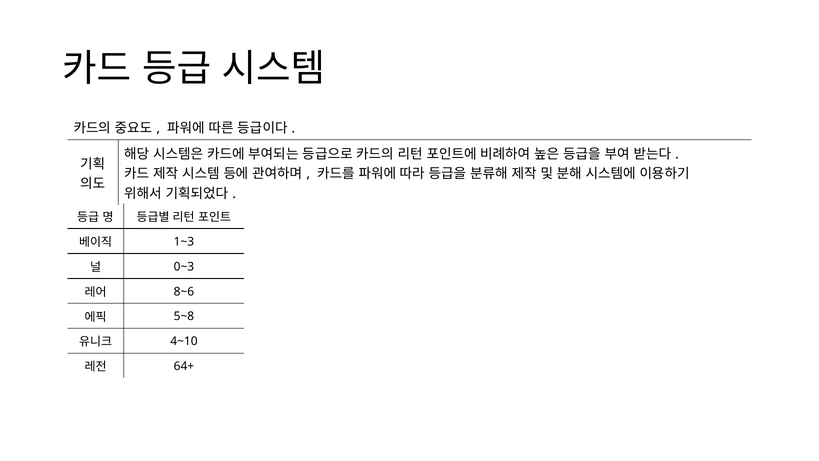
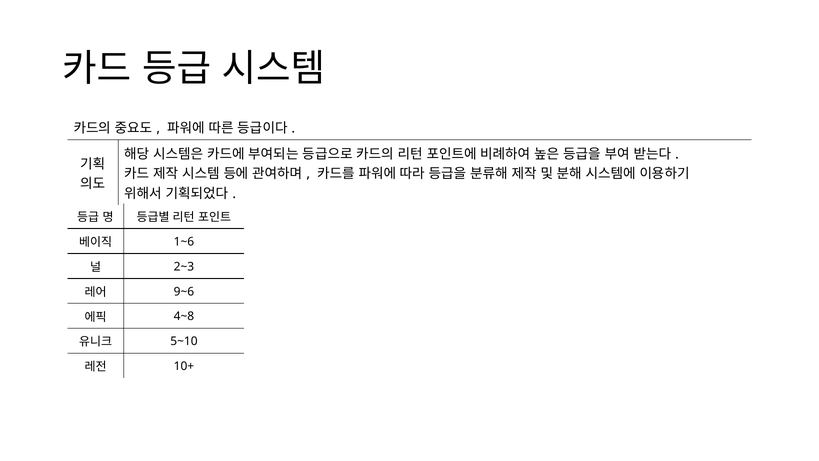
1~3: 1~3 -> 1~6
0~3: 0~3 -> 2~3
8~6: 8~6 -> 9~6
5~8: 5~8 -> 4~8
4~10: 4~10 -> 5~10
64+: 64+ -> 10+
